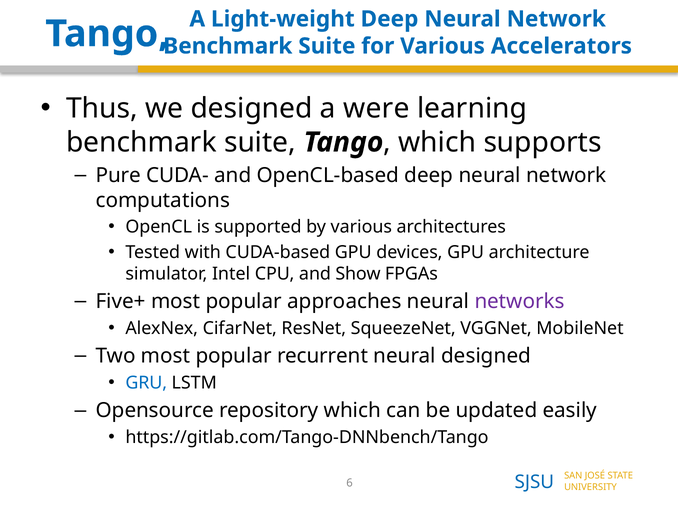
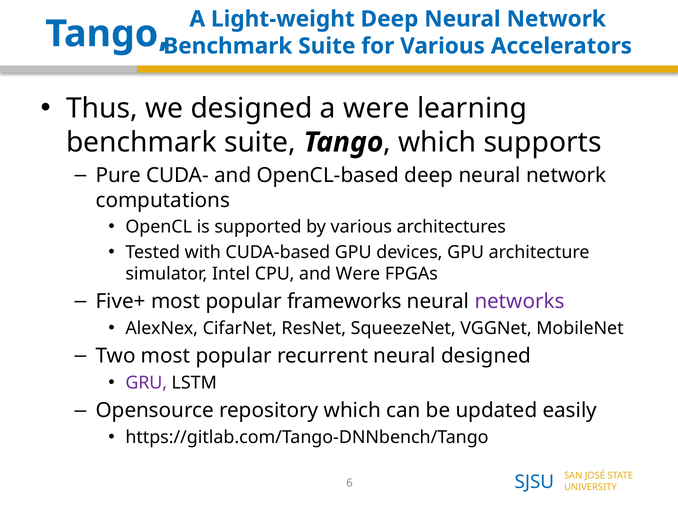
and Show: Show -> Were
approaches: approaches -> frameworks
GRU colour: blue -> purple
